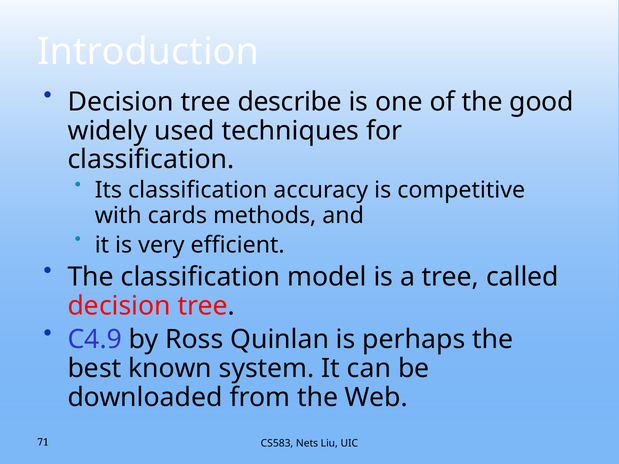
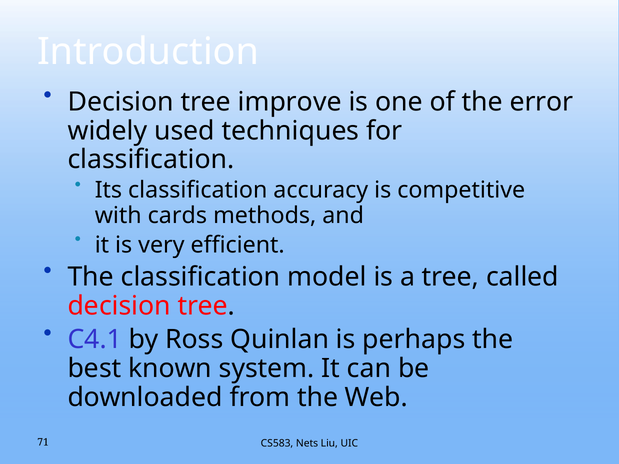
describe: describe -> improve
good: good -> error
C4.9: C4.9 -> C4.1
